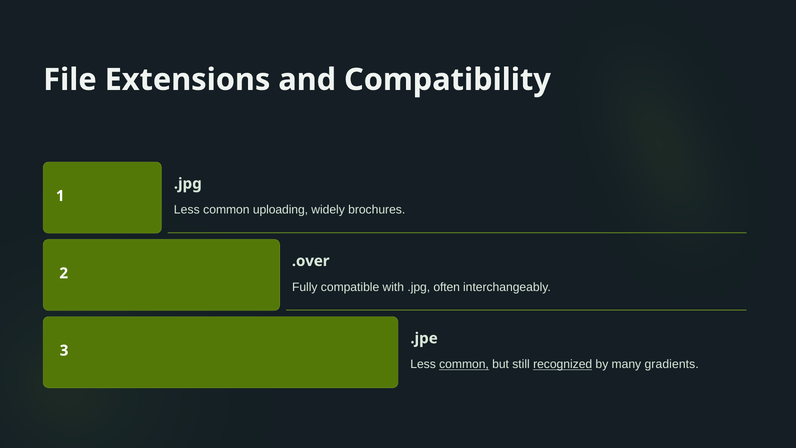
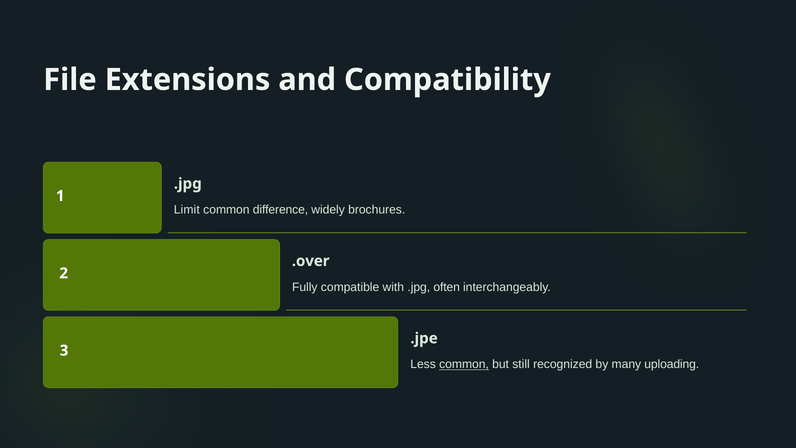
Less at (187, 210): Less -> Limit
uploading: uploading -> difference
recognized underline: present -> none
gradients: gradients -> uploading
